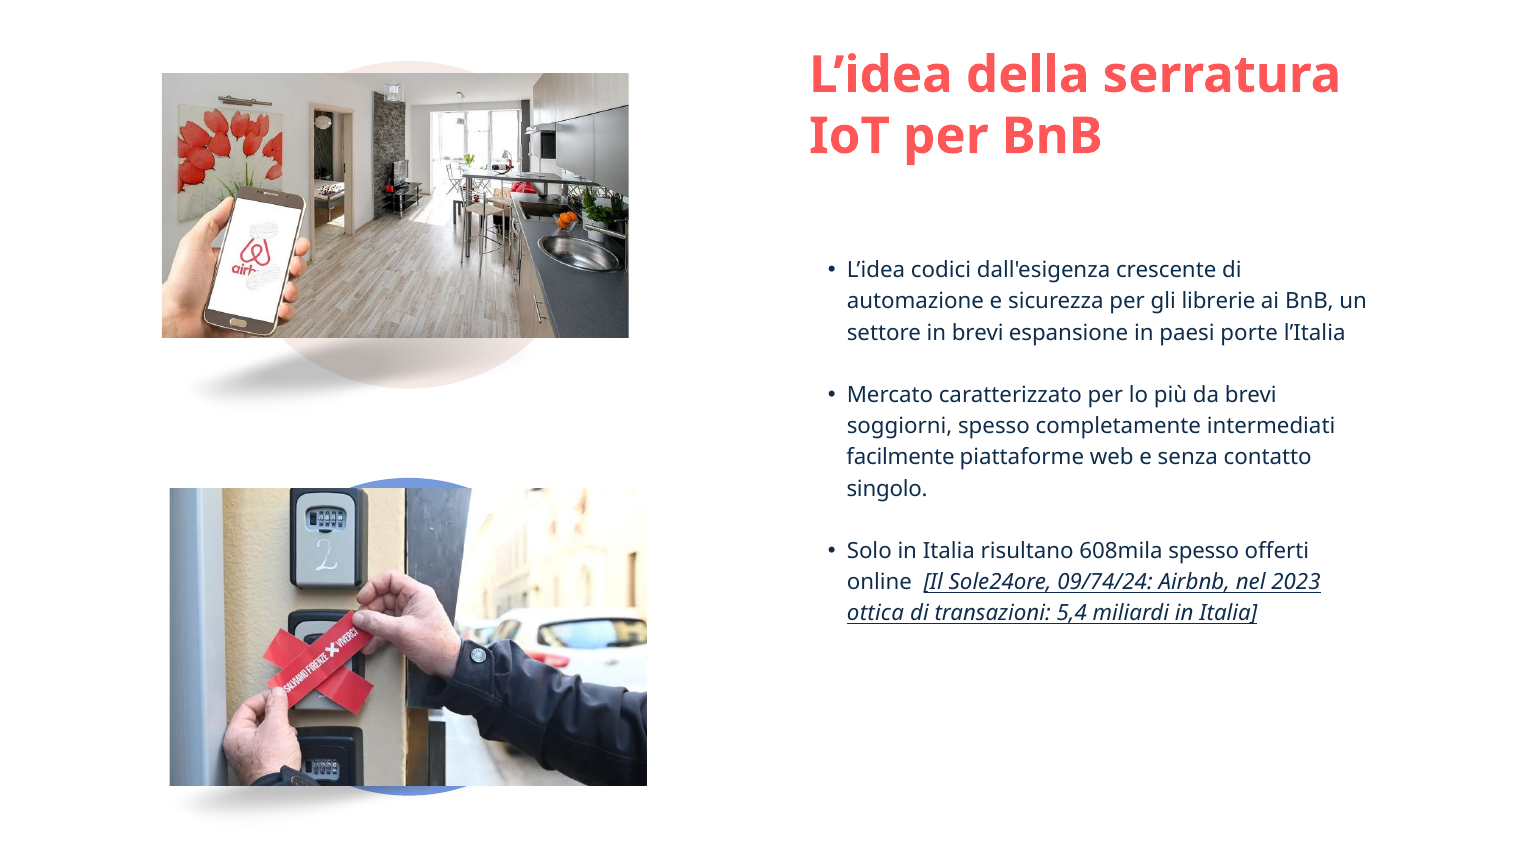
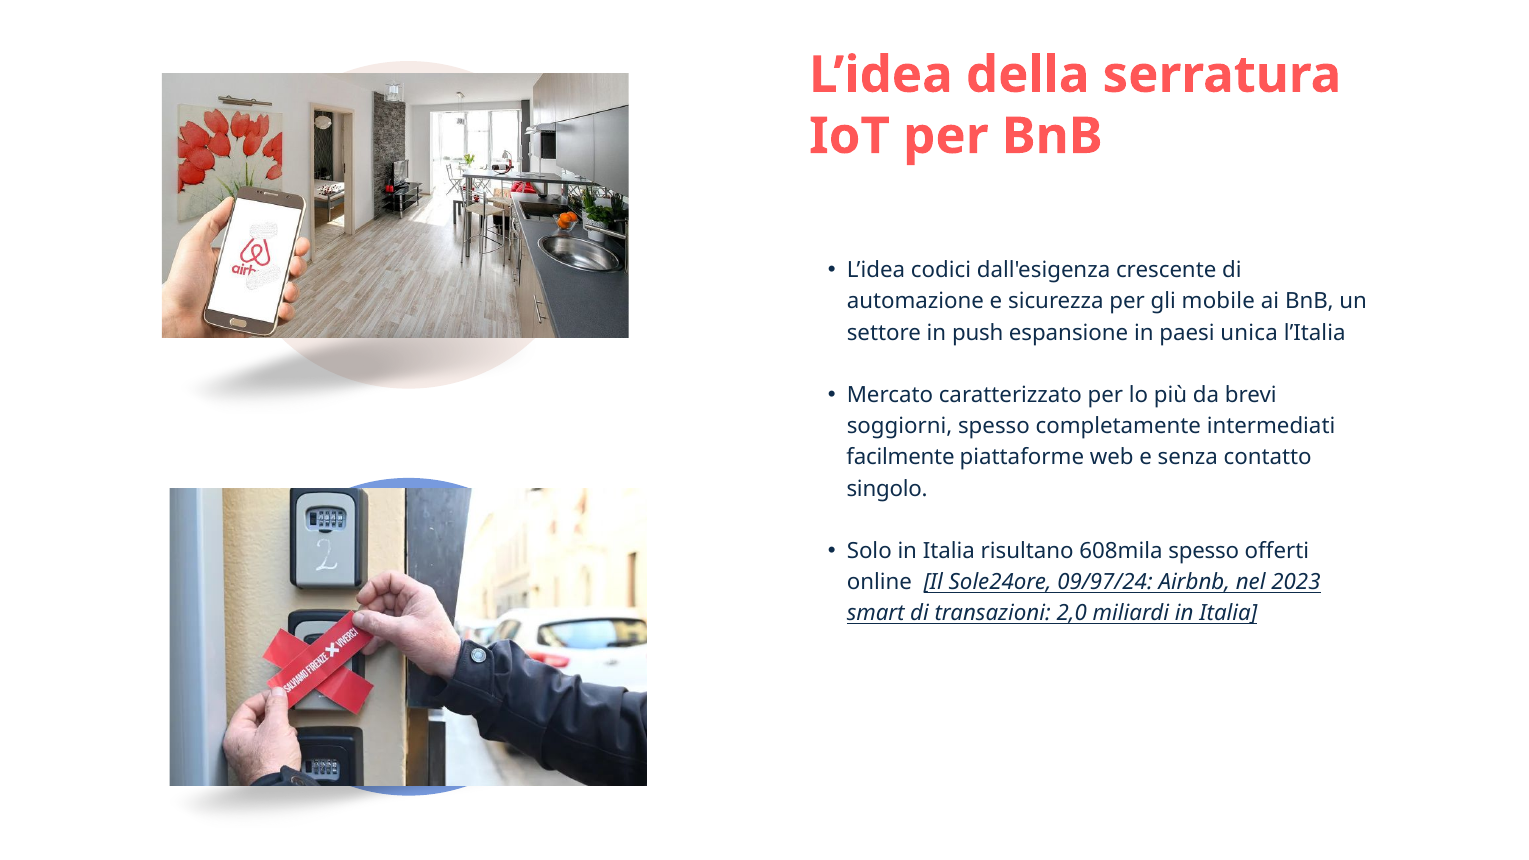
librerie: librerie -> mobile
in brevi: brevi -> push
porte: porte -> unica
09/74/24: 09/74/24 -> 09/97/24
ottica: ottica -> smart
5,4: 5,4 -> 2,0
